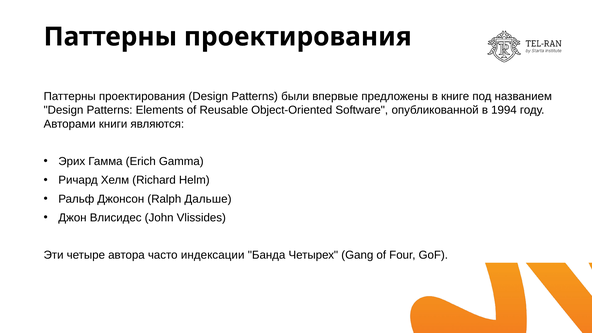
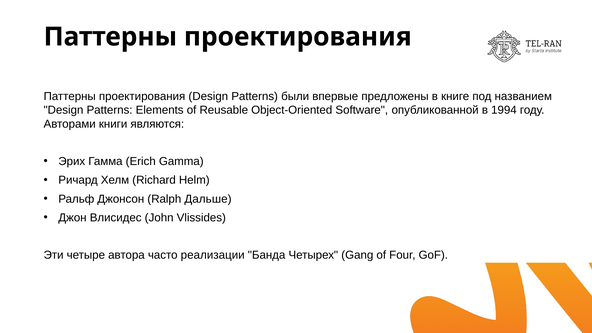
индексации: индексации -> реализации
